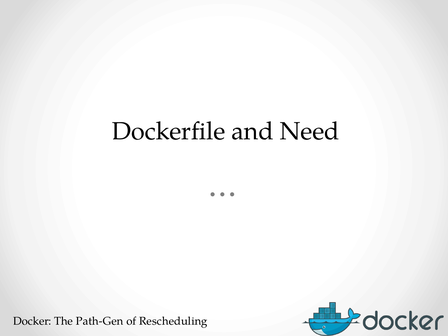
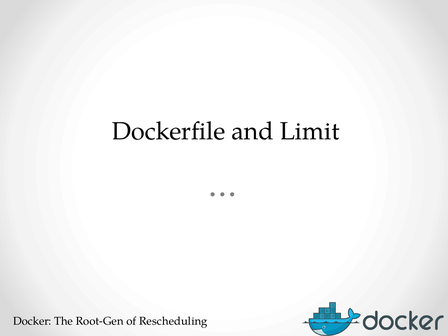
Need: Need -> Limit
Path-Gen: Path-Gen -> Root-Gen
